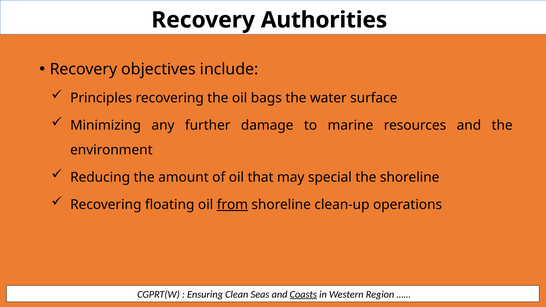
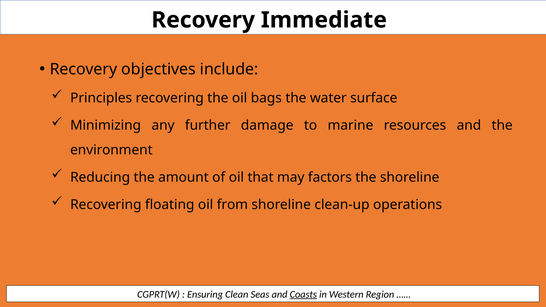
Authorities: Authorities -> Immediate
special: special -> factors
from underline: present -> none
